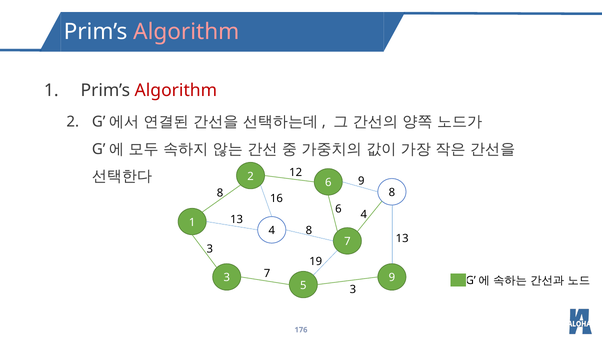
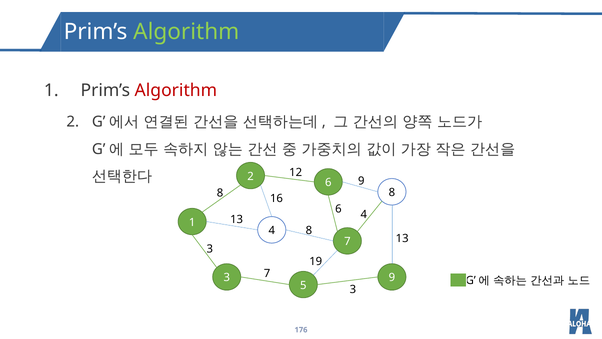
Algorithm at (186, 32) colour: pink -> light green
